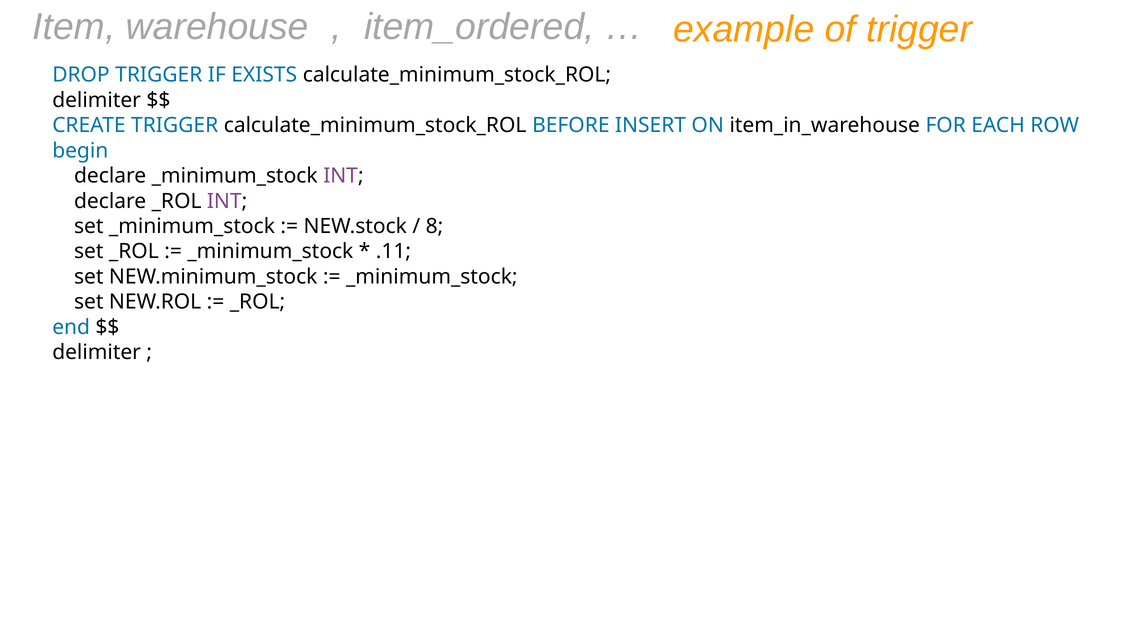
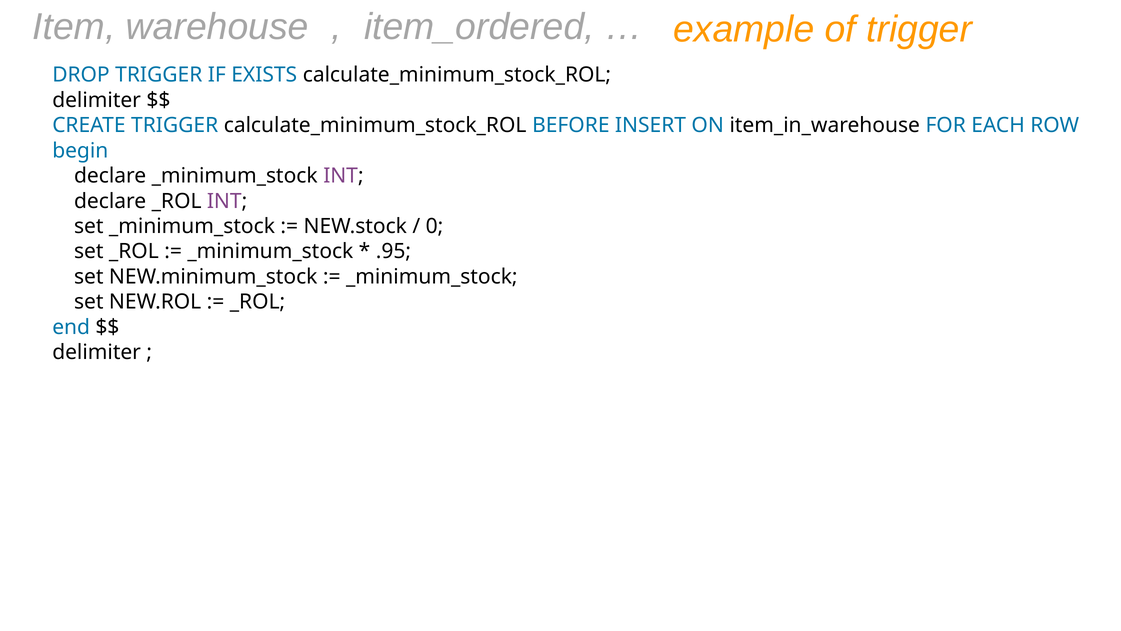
8: 8 -> 0
.11: .11 -> .95
